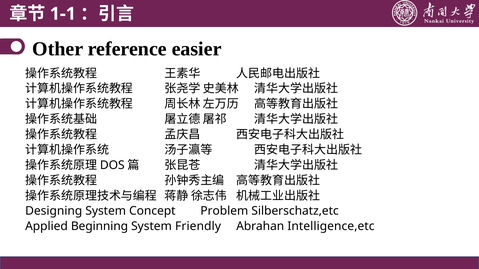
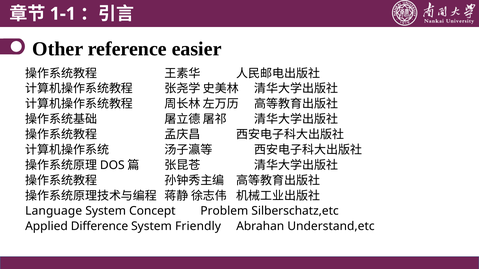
Designing: Designing -> Language
Beginning: Beginning -> Difference
Intelligence,etc: Intelligence,etc -> Understand,etc
